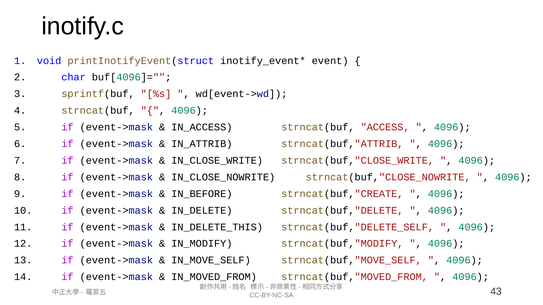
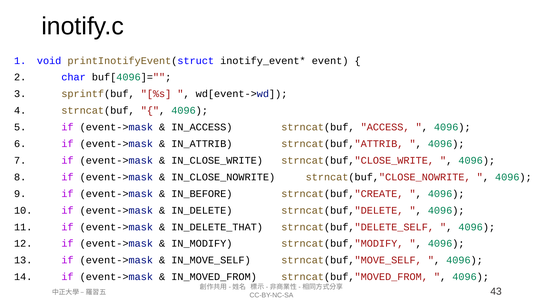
IN_DELETE_THIS: IN_DELETE_THIS -> IN_DELETE_THAT
